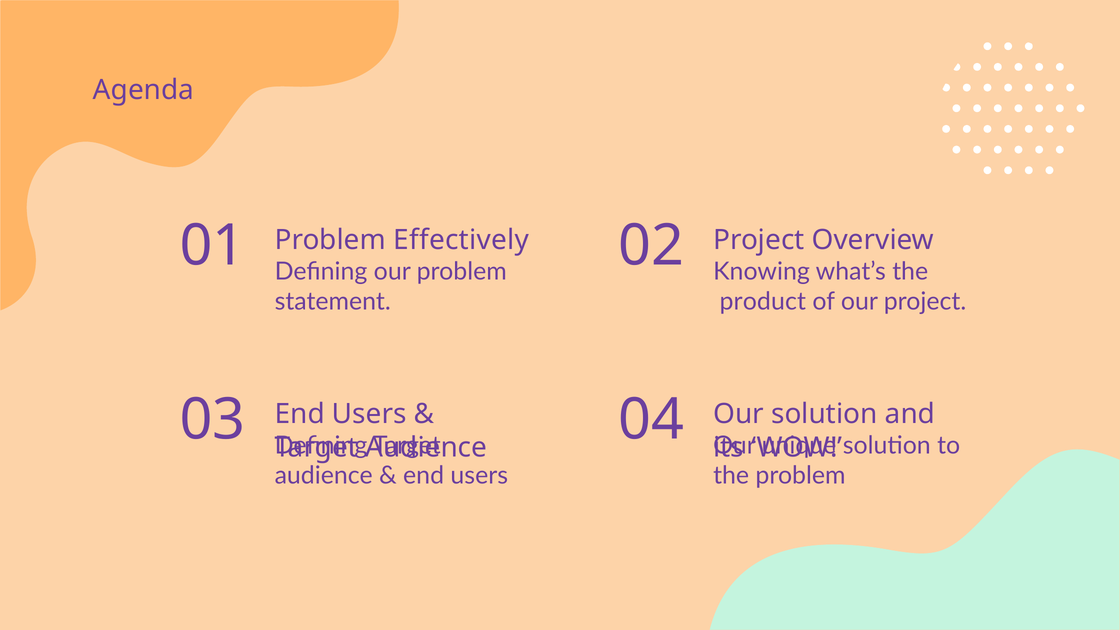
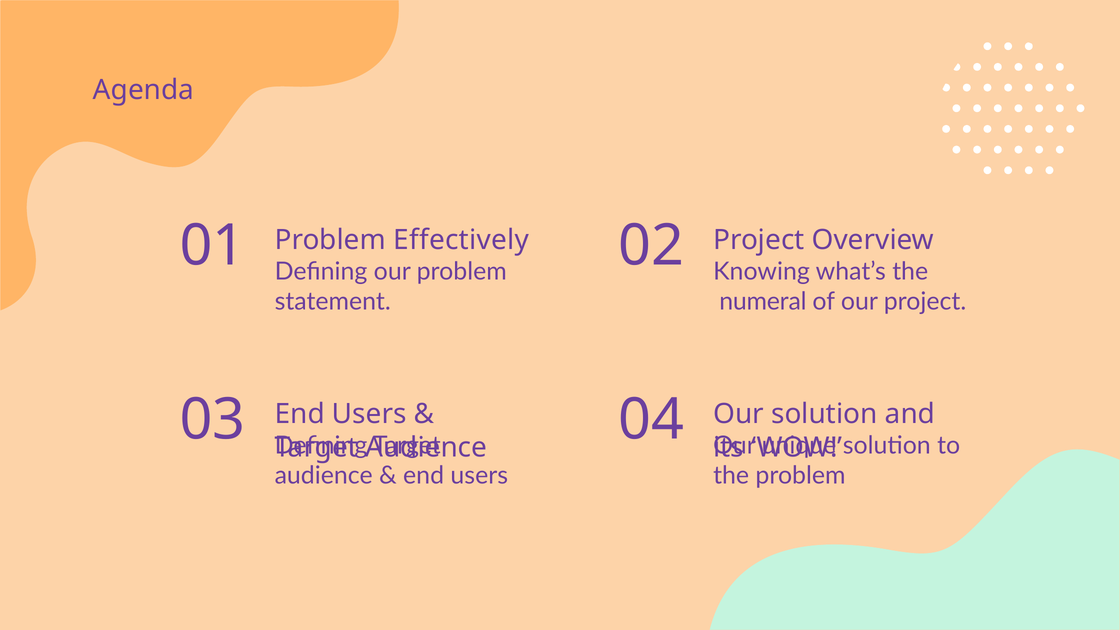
product: product -> numeral
